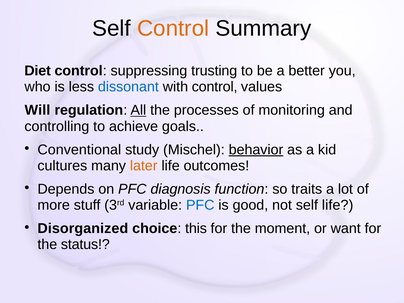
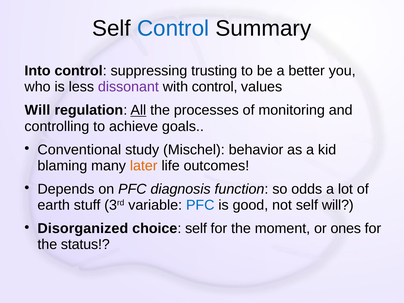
Control at (173, 29) colour: orange -> blue
Diet: Diet -> Into
dissonant colour: blue -> purple
behavior underline: present -> none
cultures: cultures -> blaming
traits: traits -> odds
more: more -> earth
self life: life -> will
choice this: this -> self
want: want -> ones
